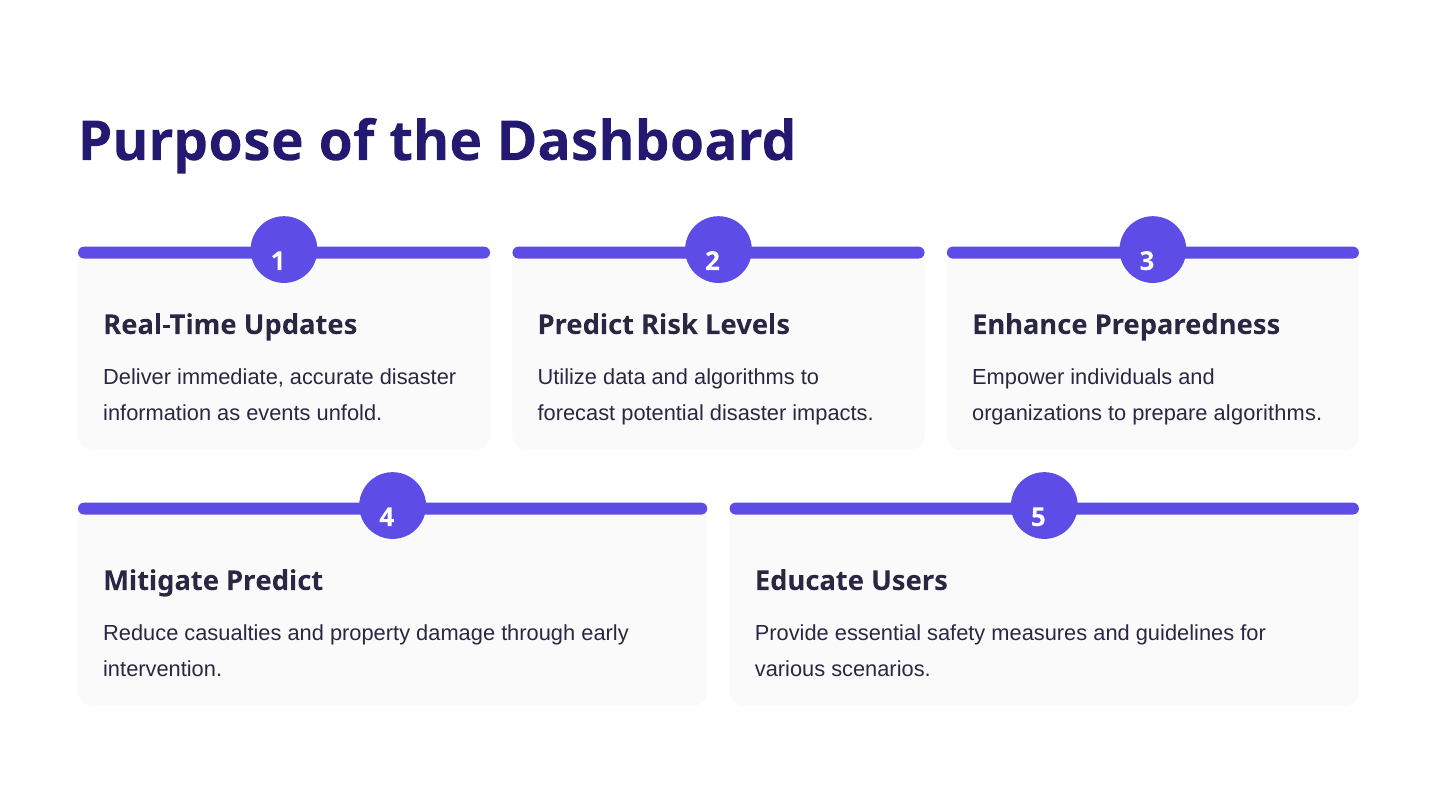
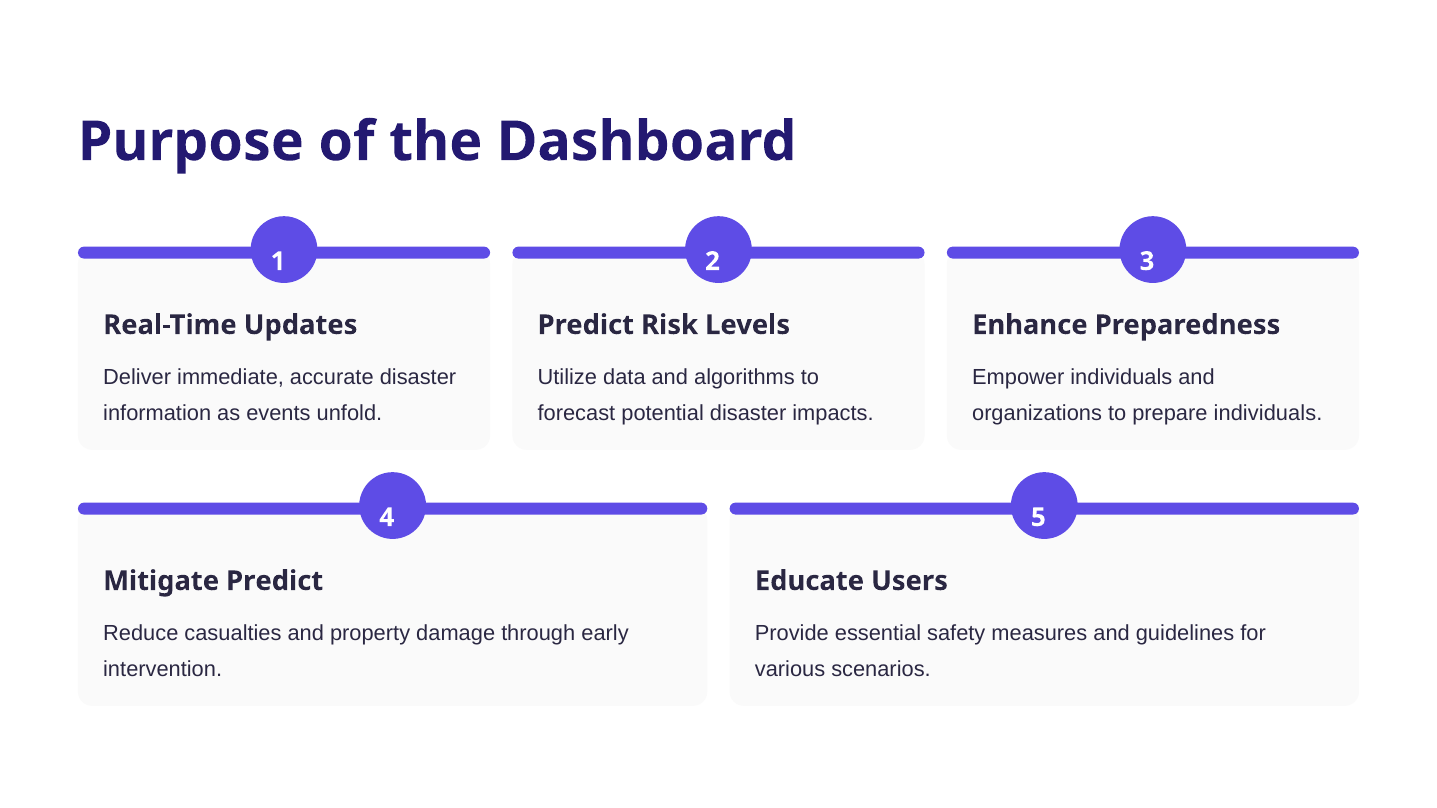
prepare algorithms: algorithms -> individuals
